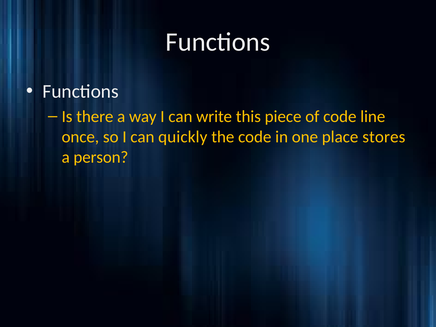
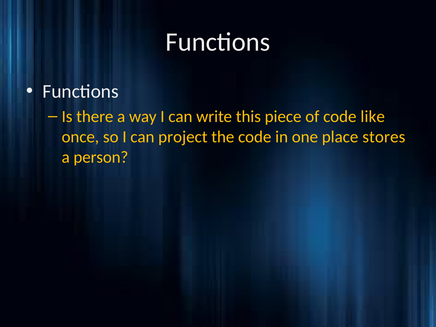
line: line -> like
quickly: quickly -> project
